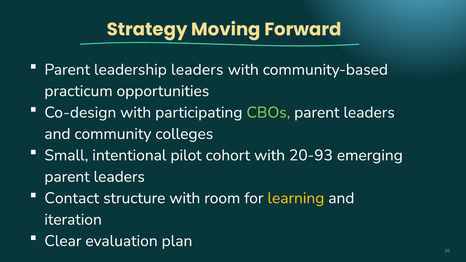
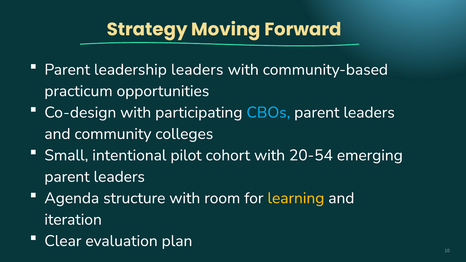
CBOs colour: light green -> light blue
20-93: 20-93 -> 20-54
Contact: Contact -> Agenda
